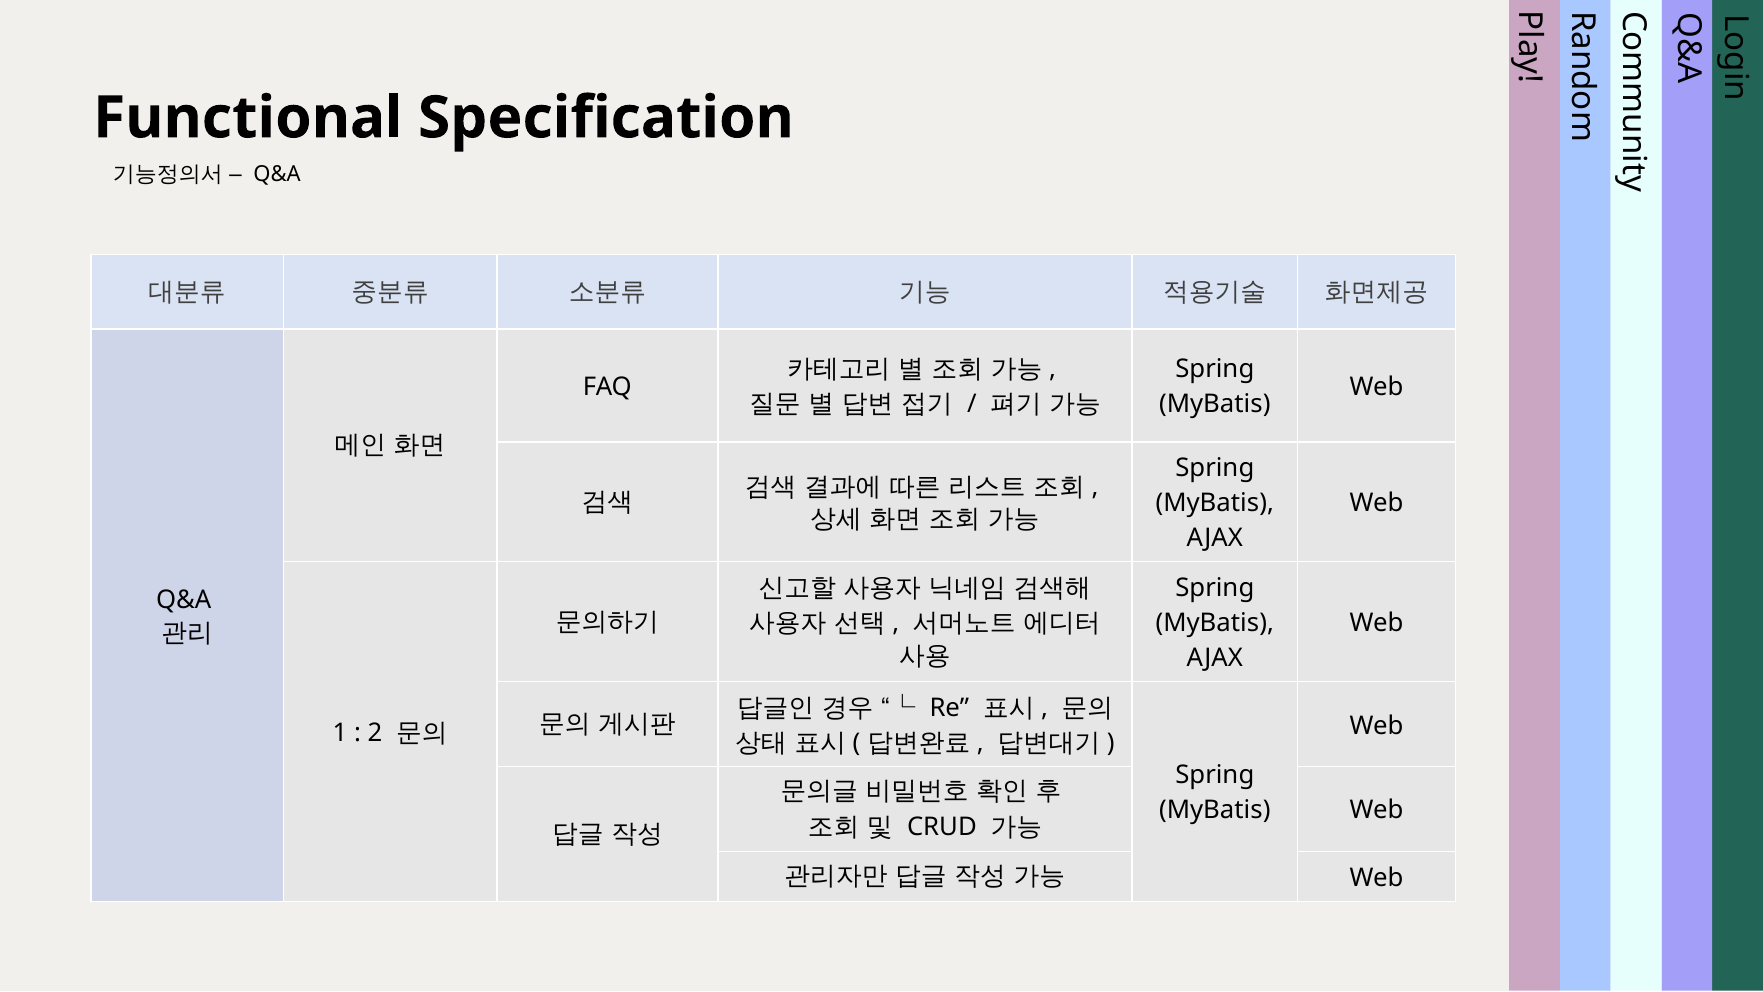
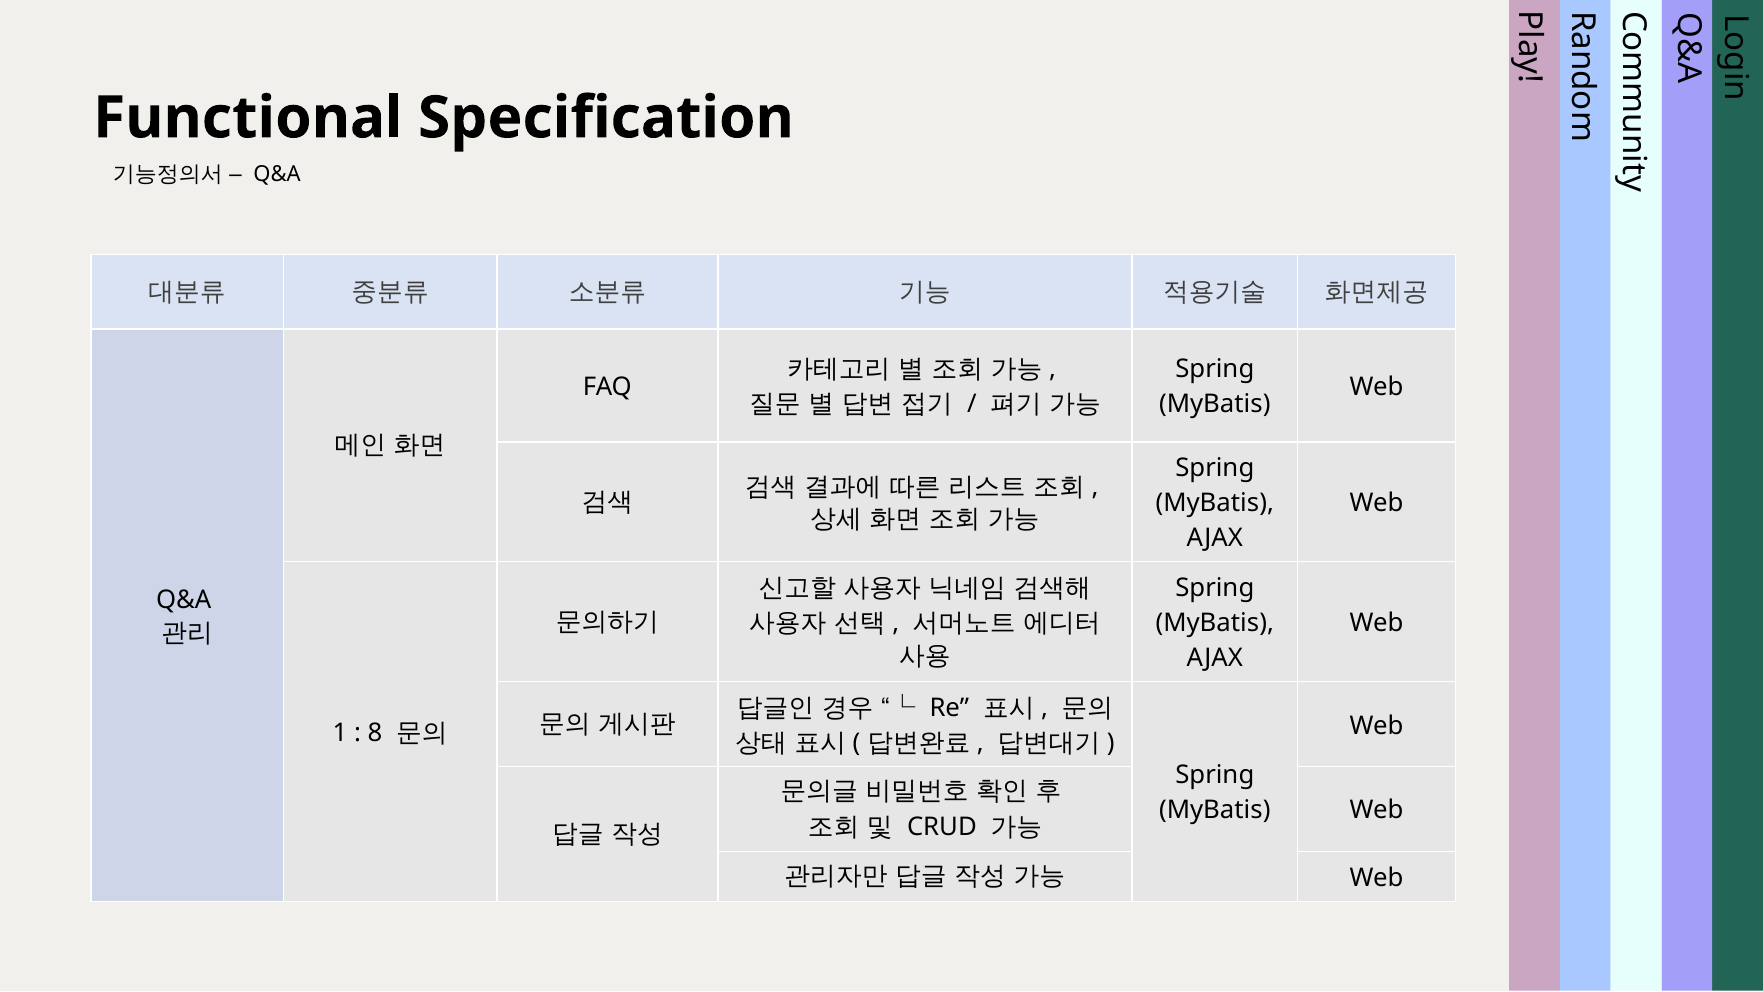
2: 2 -> 8
